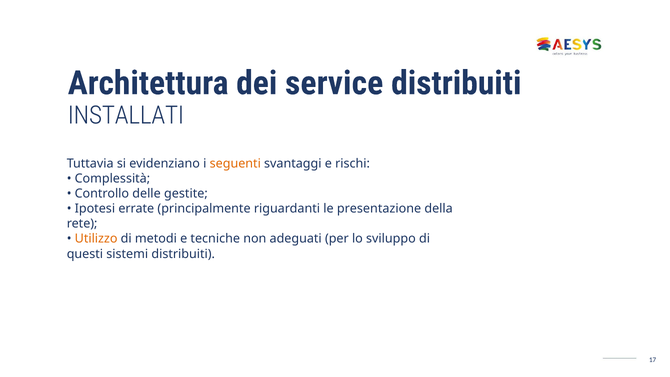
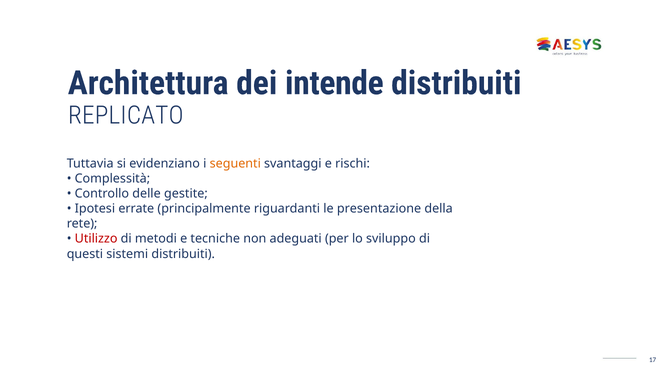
service: service -> intende
INSTALLATI: INSTALLATI -> REPLICATO
Utilizzo colour: orange -> red
